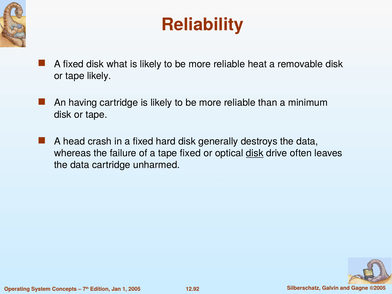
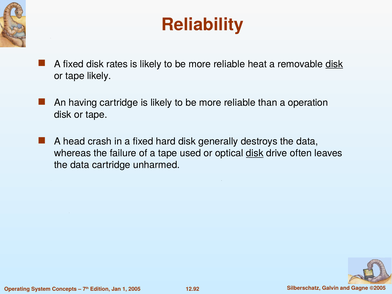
what: what -> rates
disk at (334, 64) underline: none -> present
minimum: minimum -> operation
tape fixed: fixed -> used
